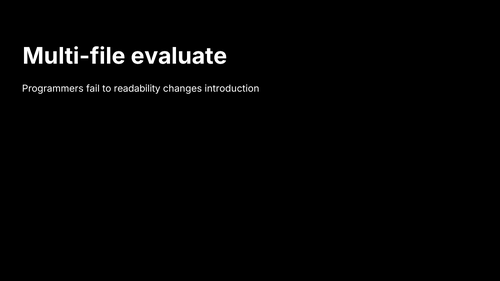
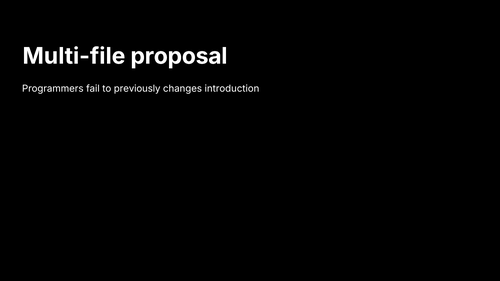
evaluate: evaluate -> proposal
readability: readability -> previously
